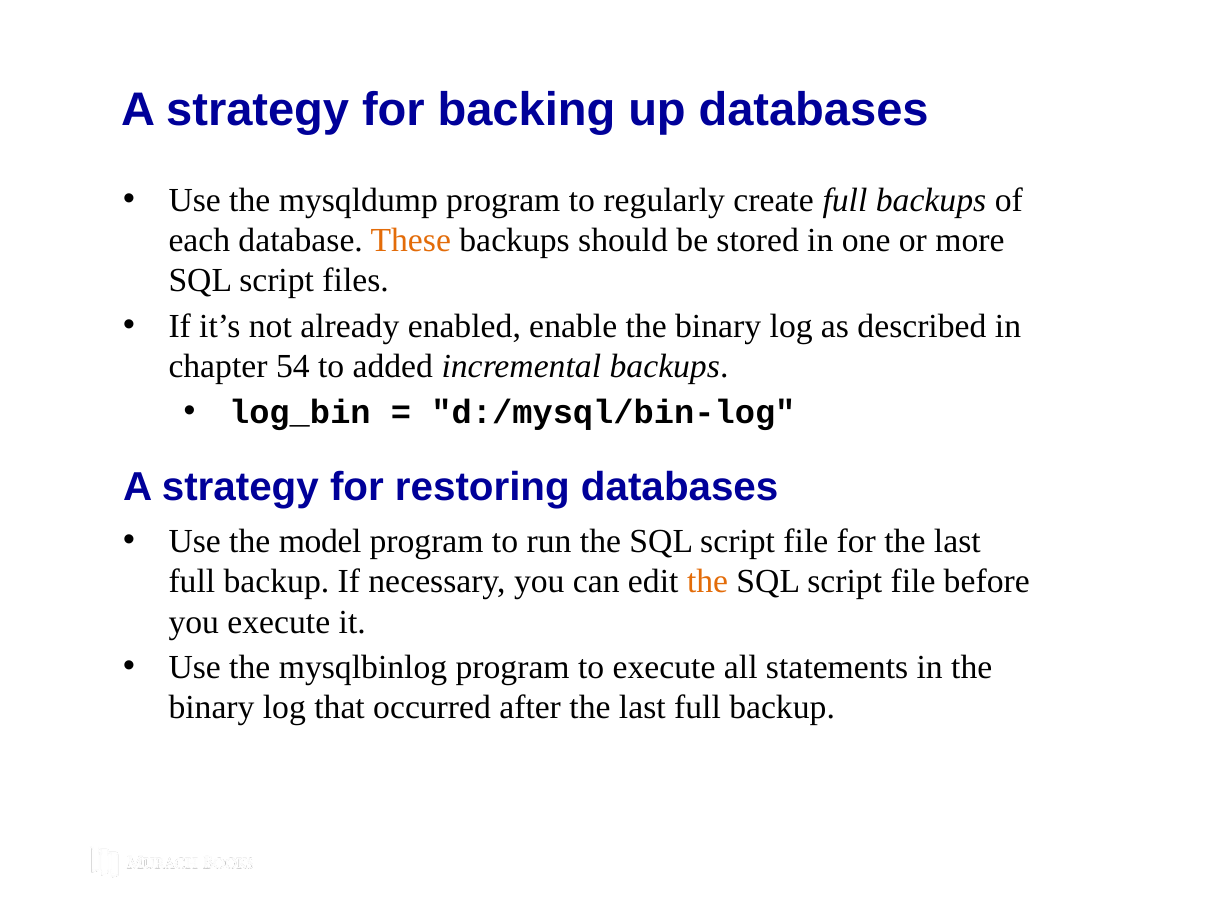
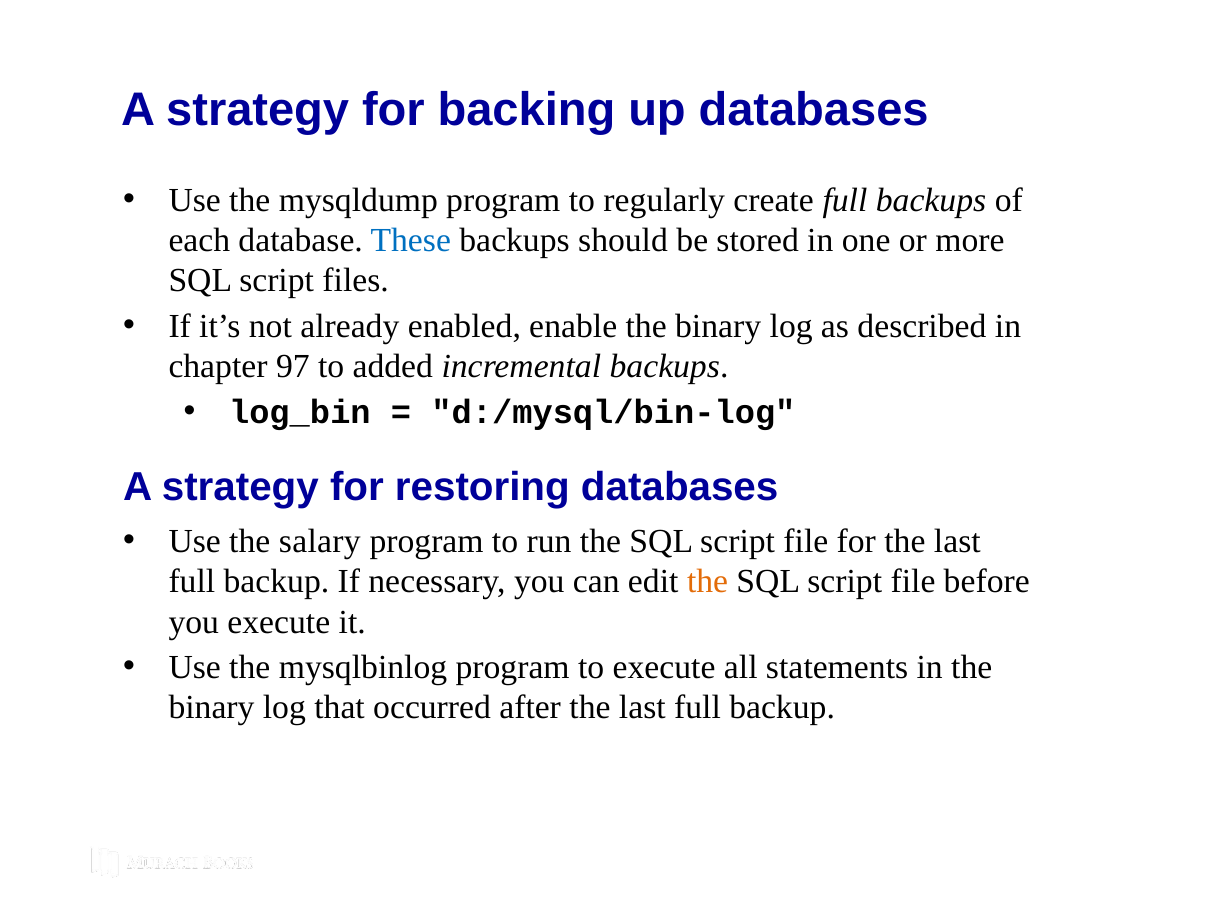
These colour: orange -> blue
54: 54 -> 97
model: model -> salary
